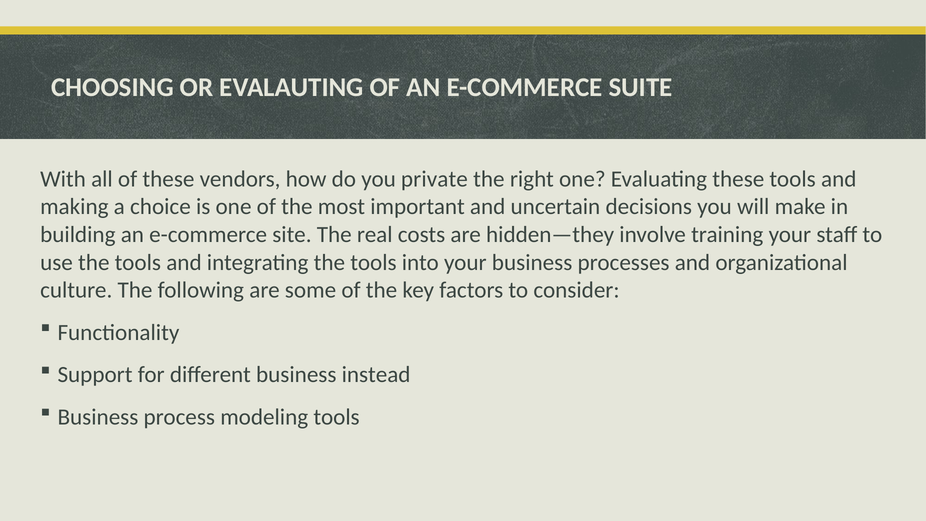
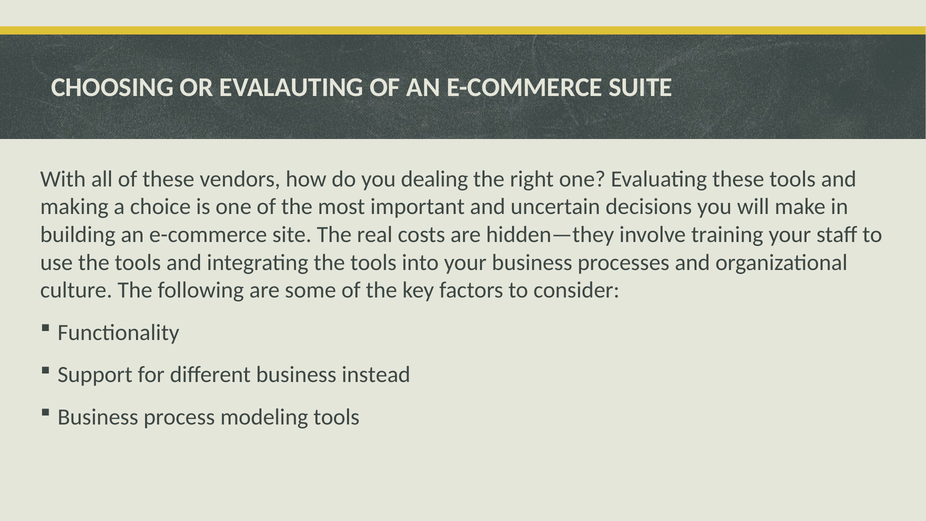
private: private -> dealing
